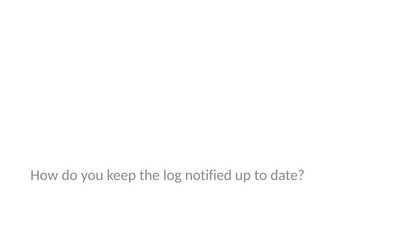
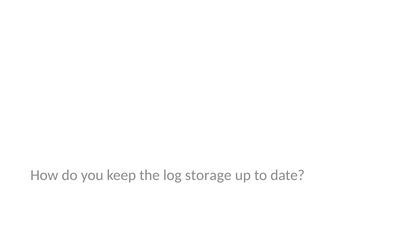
notified: notified -> storage
